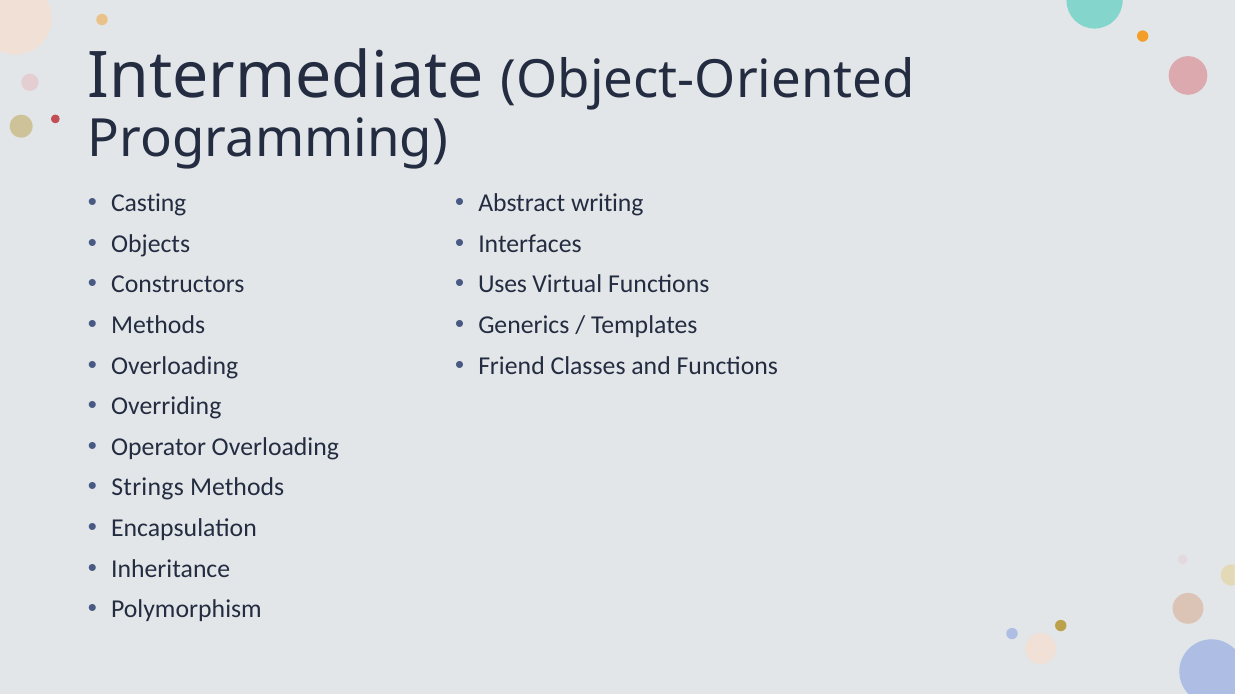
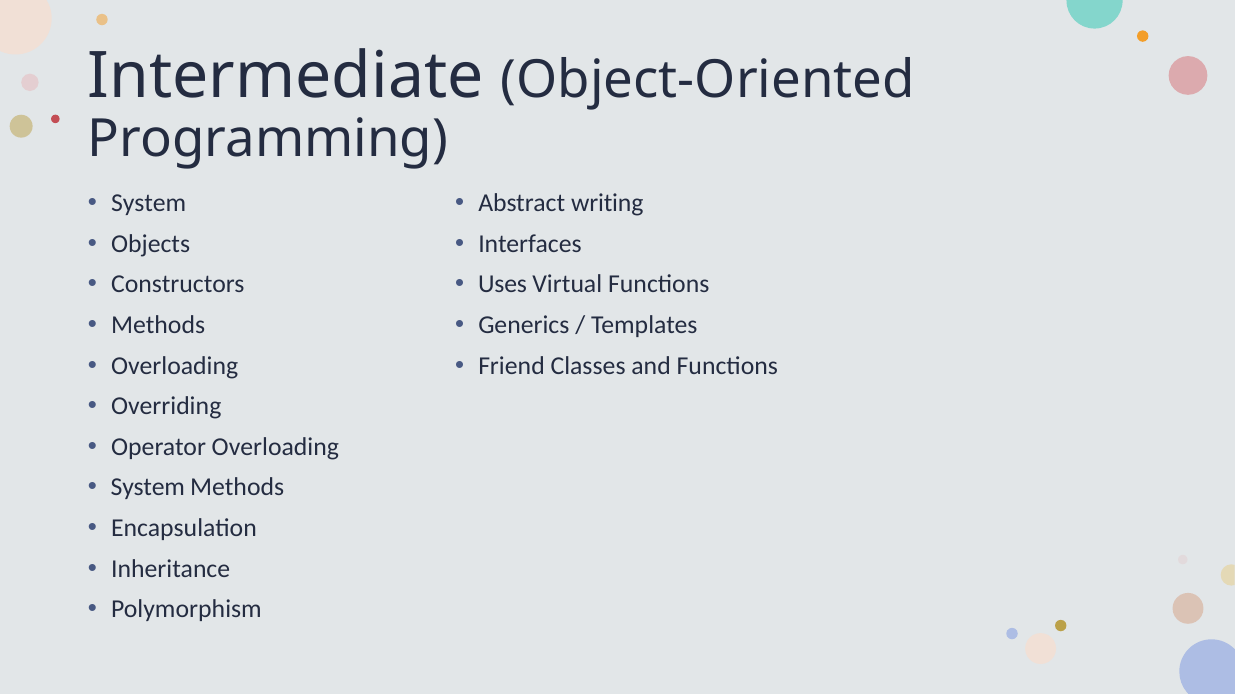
Casting at (149, 203): Casting -> System
Strings at (148, 488): Strings -> System
